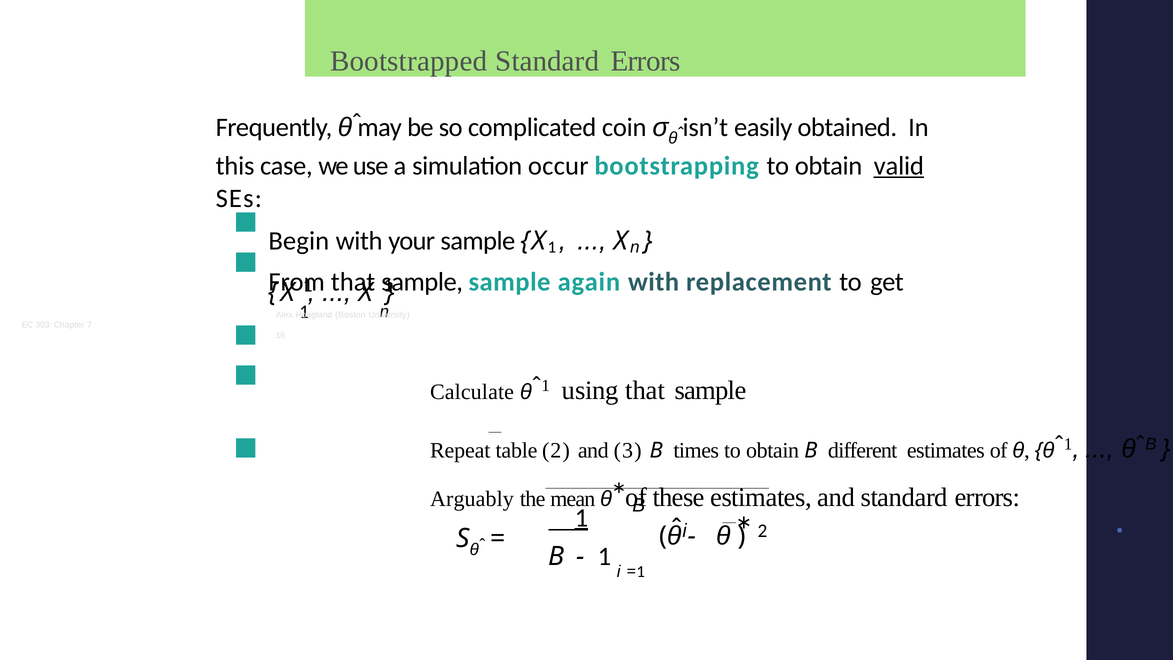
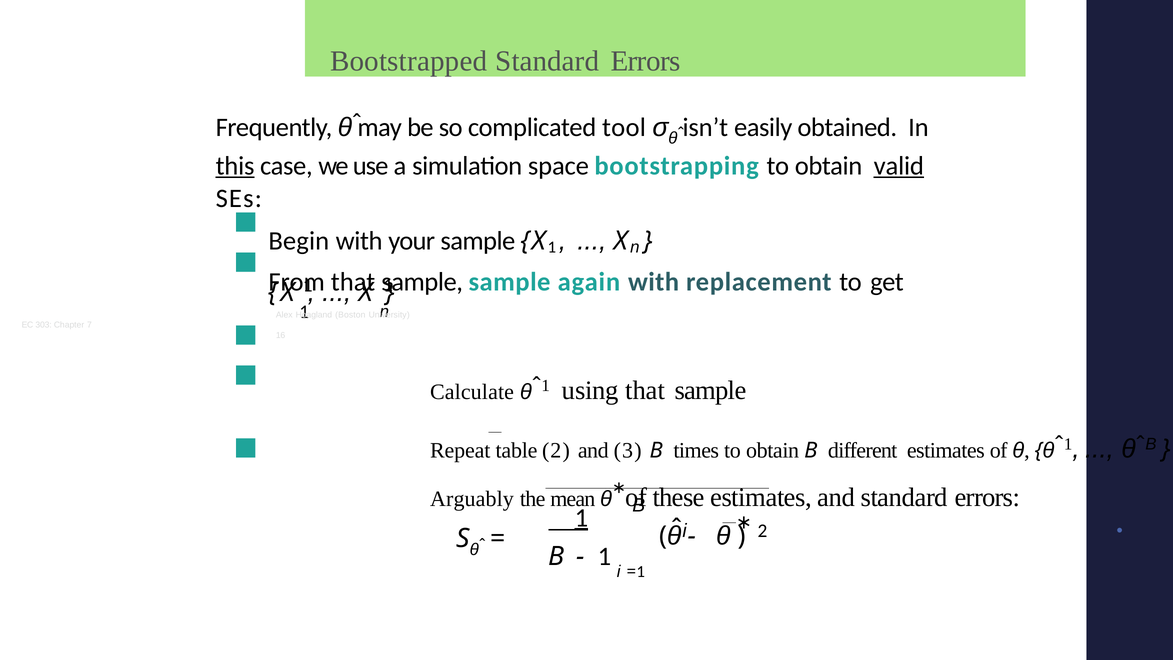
coin: coin -> tool
this underline: none -> present
occur: occur -> space
